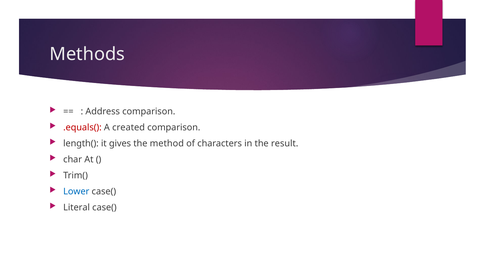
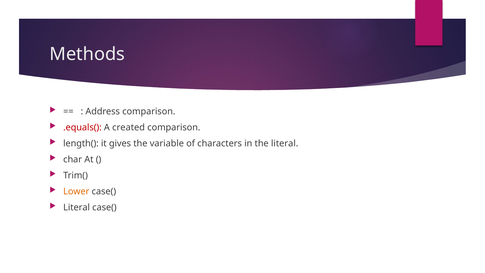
method: method -> variable
the result: result -> literal
Lower colour: blue -> orange
